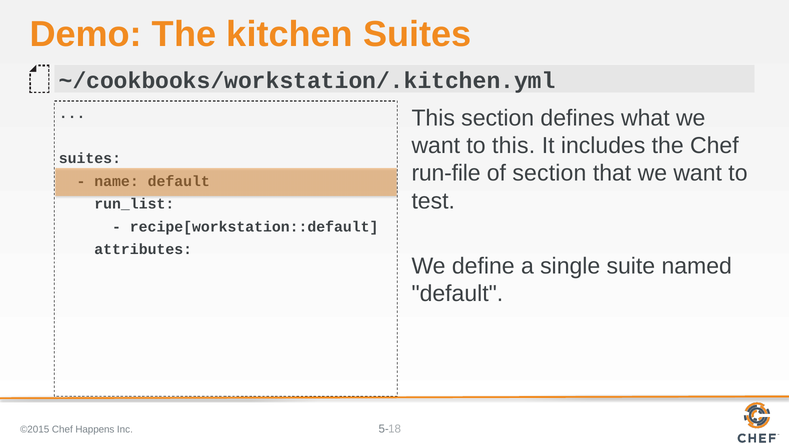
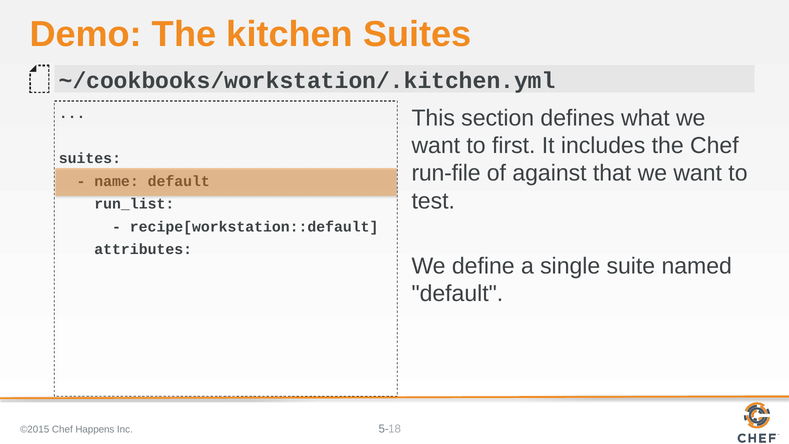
to this: this -> first
of section: section -> against
